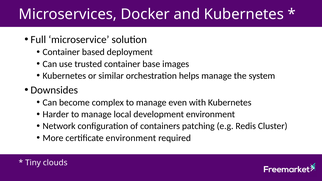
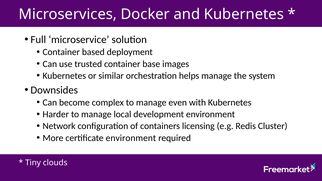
patching: patching -> licensing
